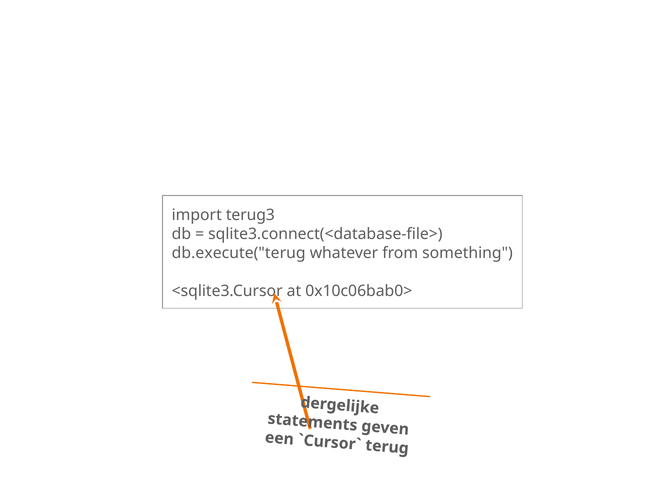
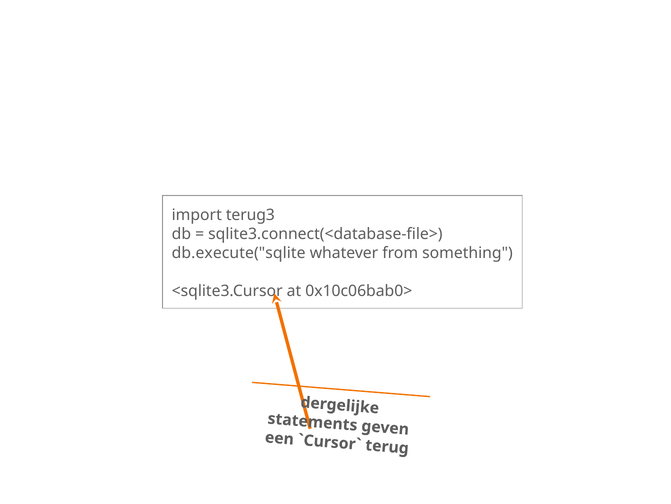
db.execute("terug: db.execute("terug -> db.execute("sqlite
